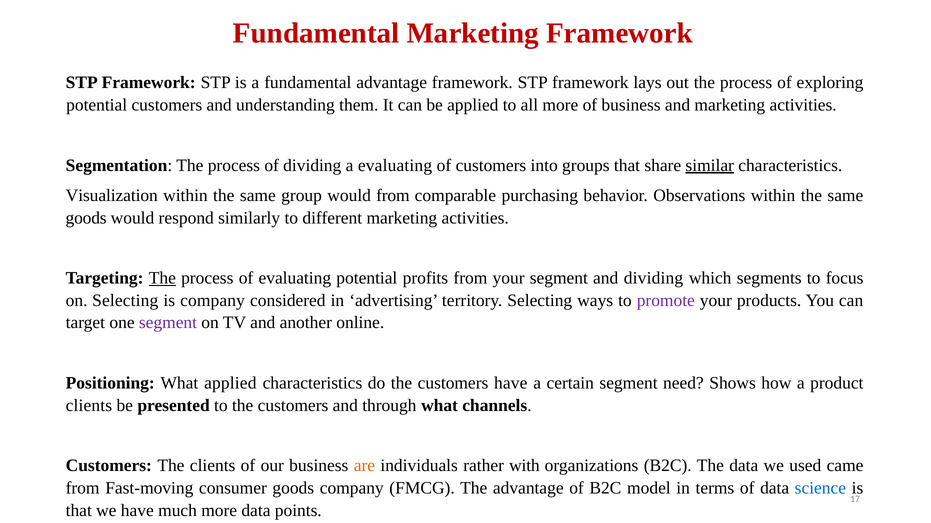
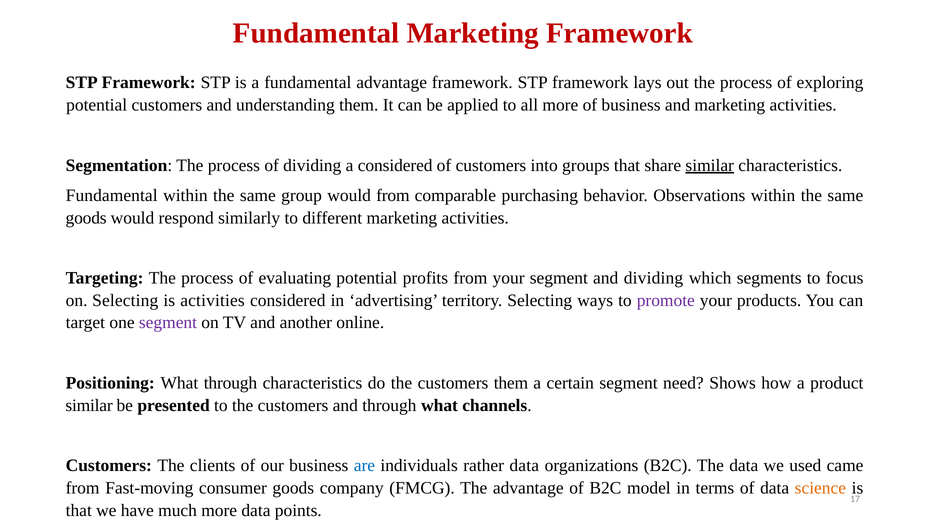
a evaluating: evaluating -> considered
Visualization at (112, 196): Visualization -> Fundamental
The at (162, 278) underline: present -> none
is company: company -> activities
What applied: applied -> through
customers have: have -> them
clients at (89, 406): clients -> similar
are colour: orange -> blue
rather with: with -> data
science colour: blue -> orange
